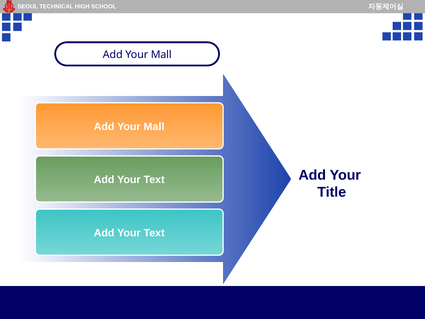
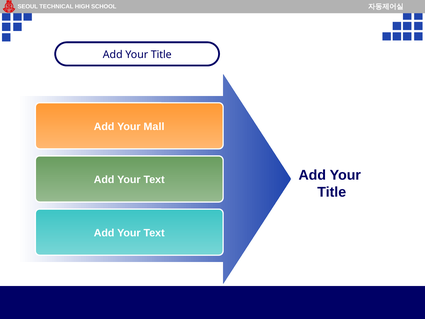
Mall at (161, 55): Mall -> Title
